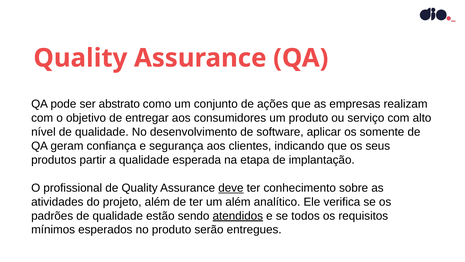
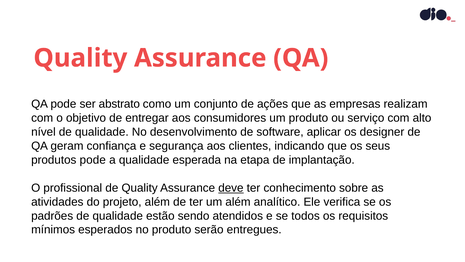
somente: somente -> designer
produtos partir: partir -> pode
atendidos underline: present -> none
